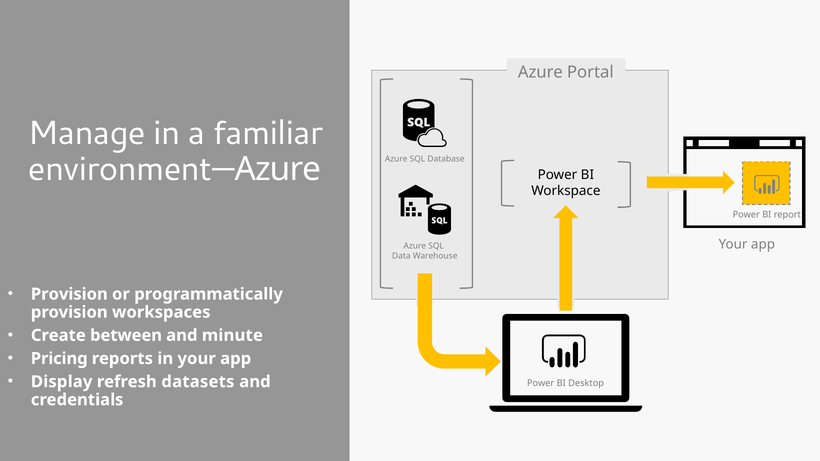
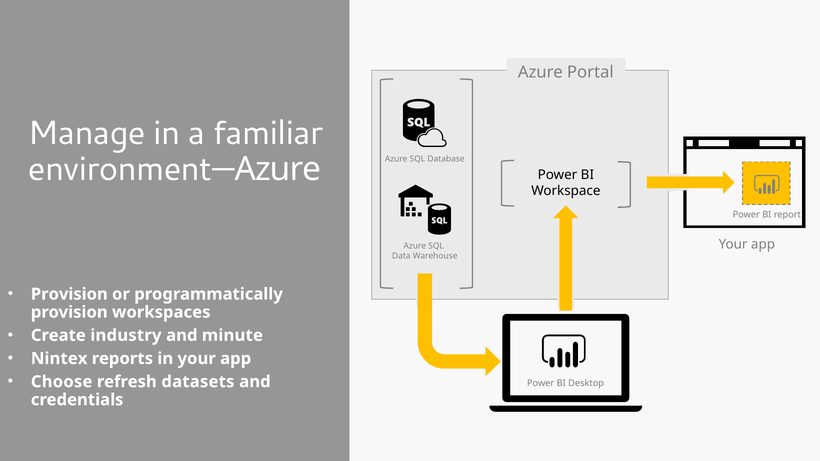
between: between -> industry
Pricing: Pricing -> Nintex
Display: Display -> Choose
